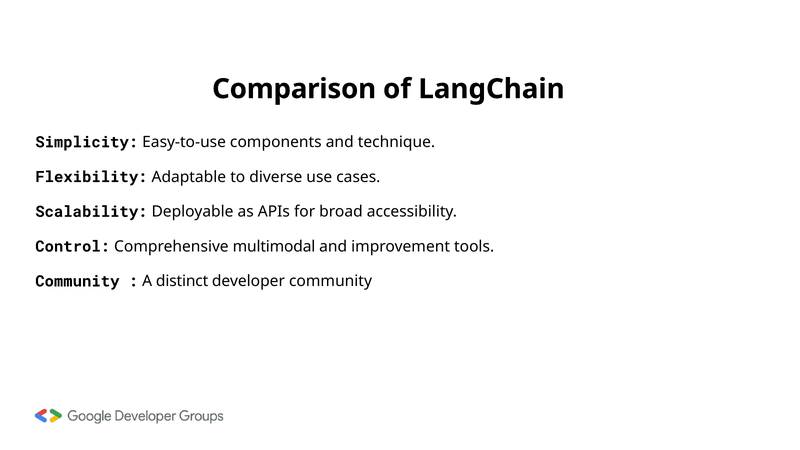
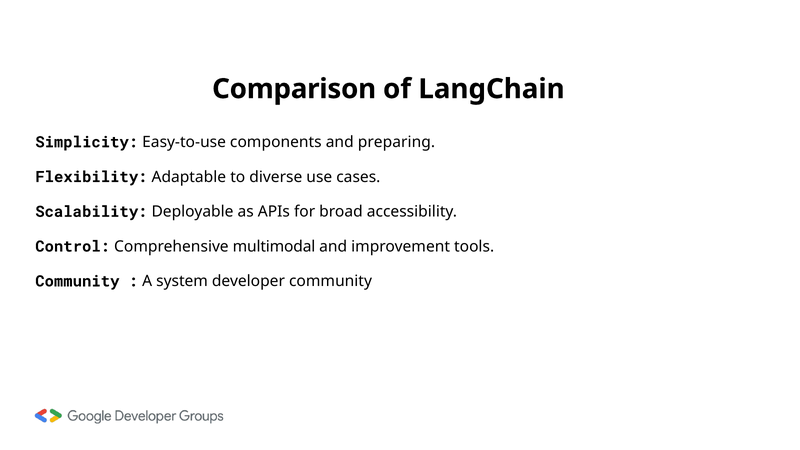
technique: technique -> preparing
distinct: distinct -> system
